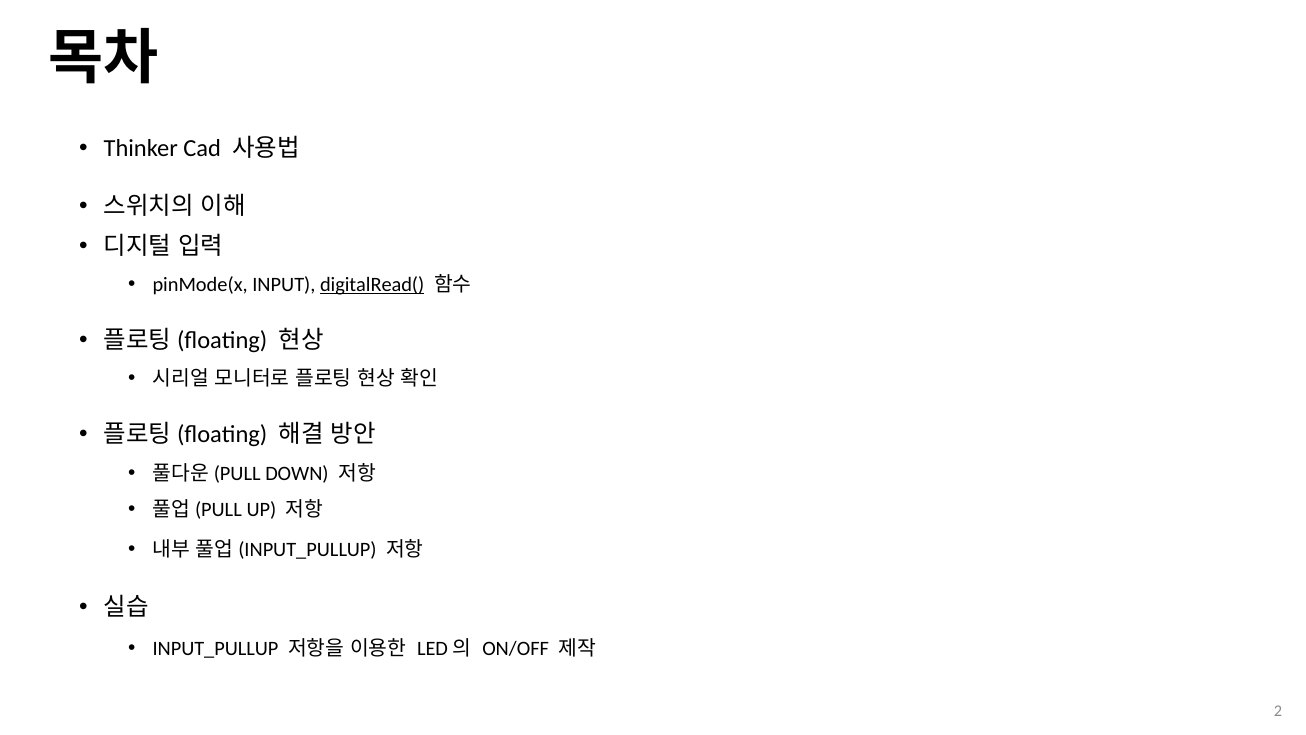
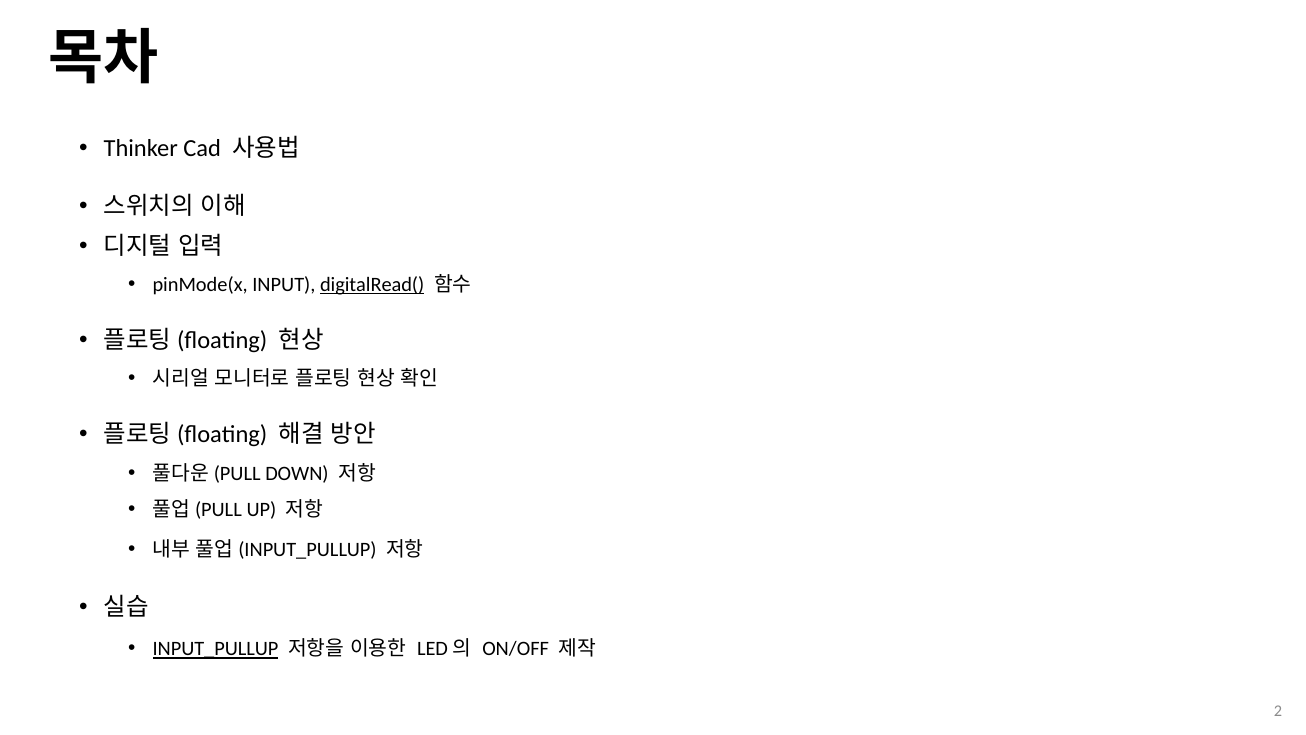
INPUT_PULLUP underline: none -> present
